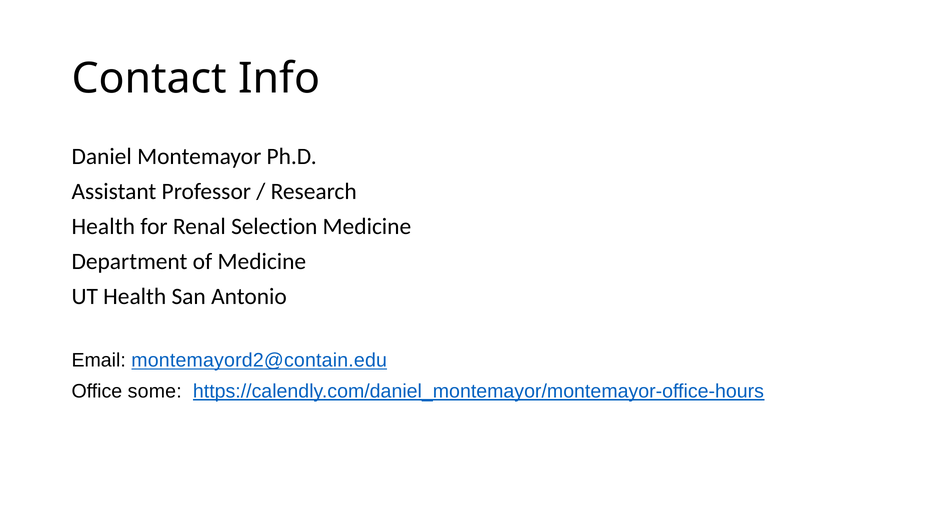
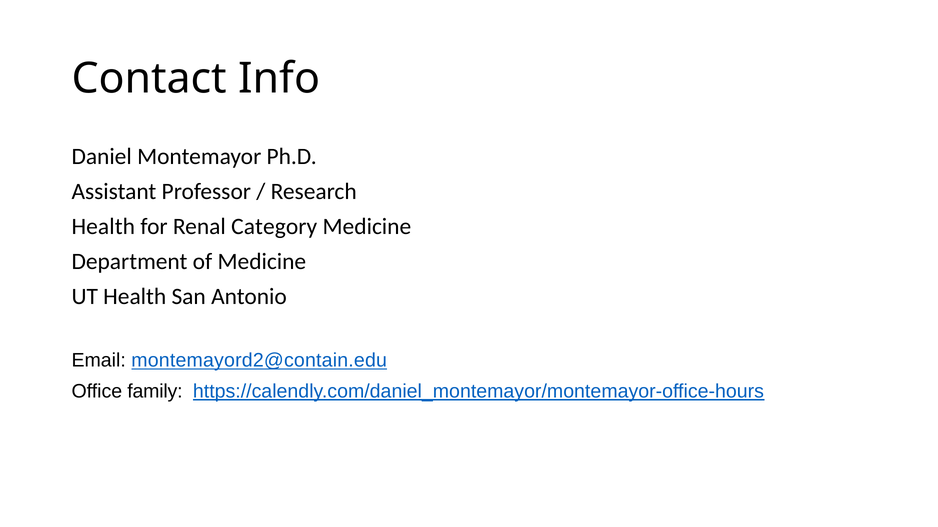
Selection: Selection -> Category
some: some -> family
